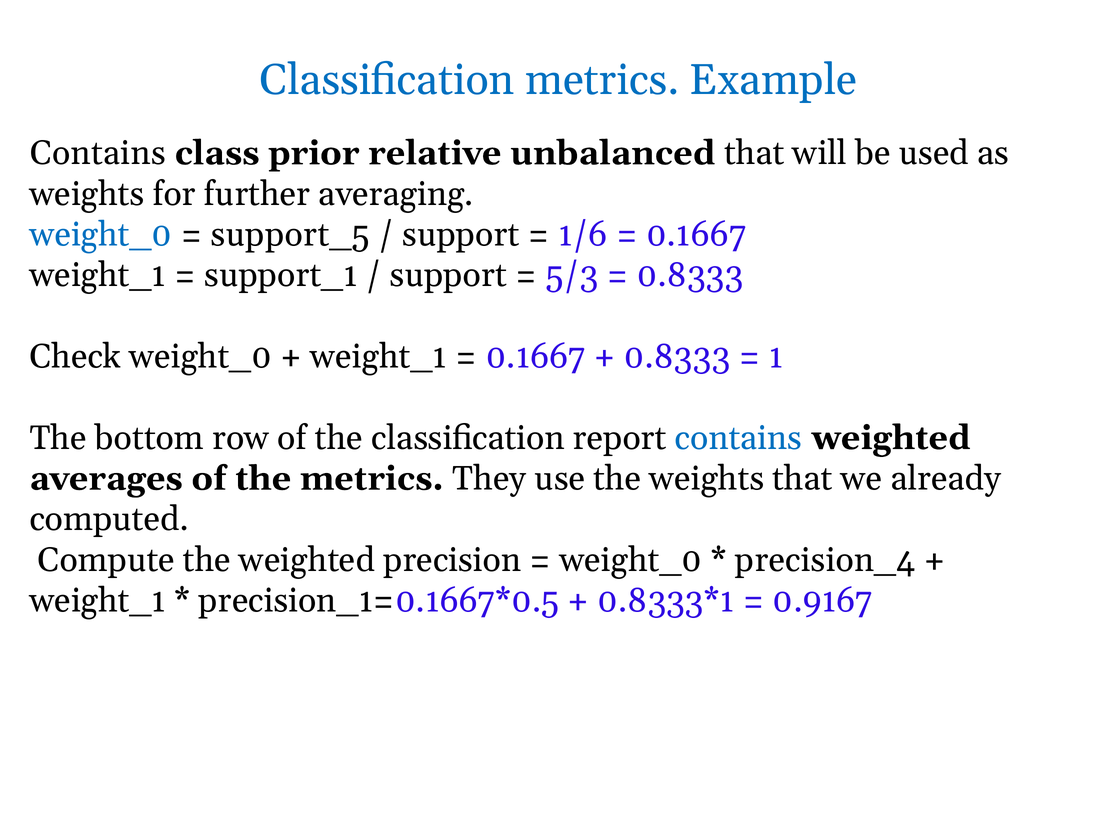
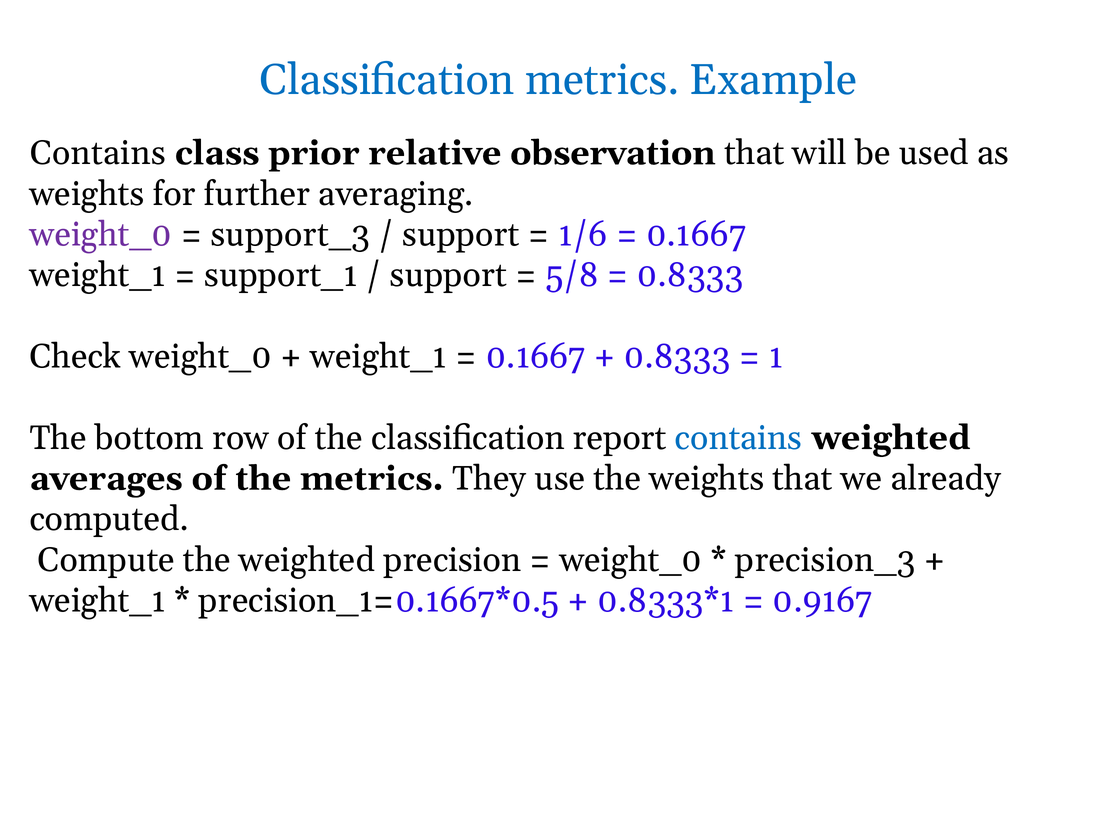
unbalanced: unbalanced -> observation
weight_0 at (101, 235) colour: blue -> purple
support_5: support_5 -> support_3
5/3: 5/3 -> 5/8
precision_4: precision_4 -> precision_3
